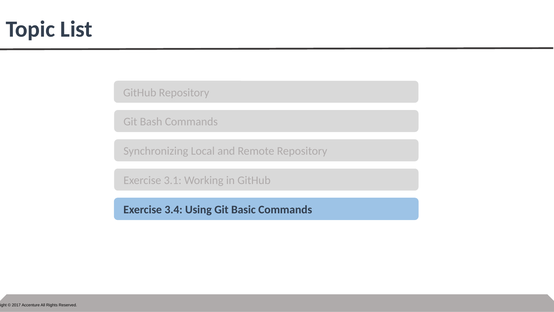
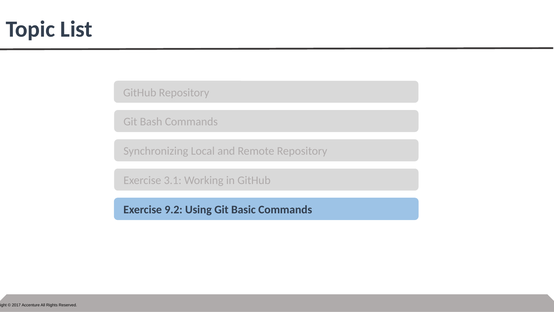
3.4: 3.4 -> 9.2
